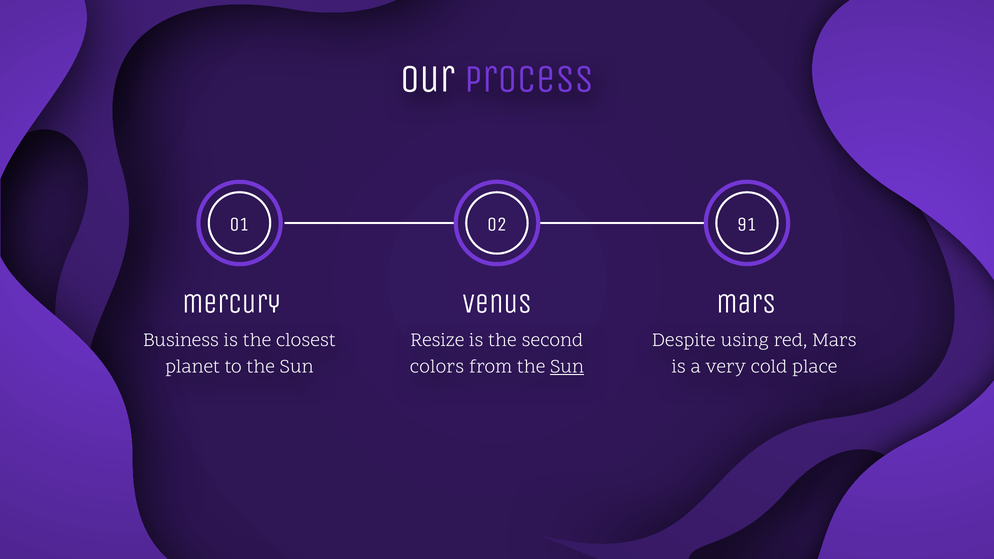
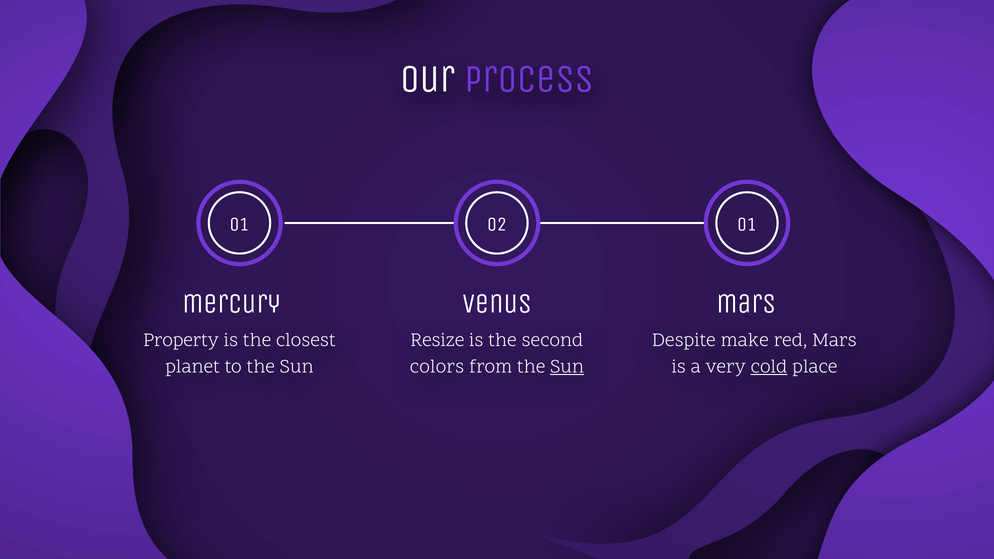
02 91: 91 -> 01
Business: Business -> Property
using: using -> make
cold underline: none -> present
